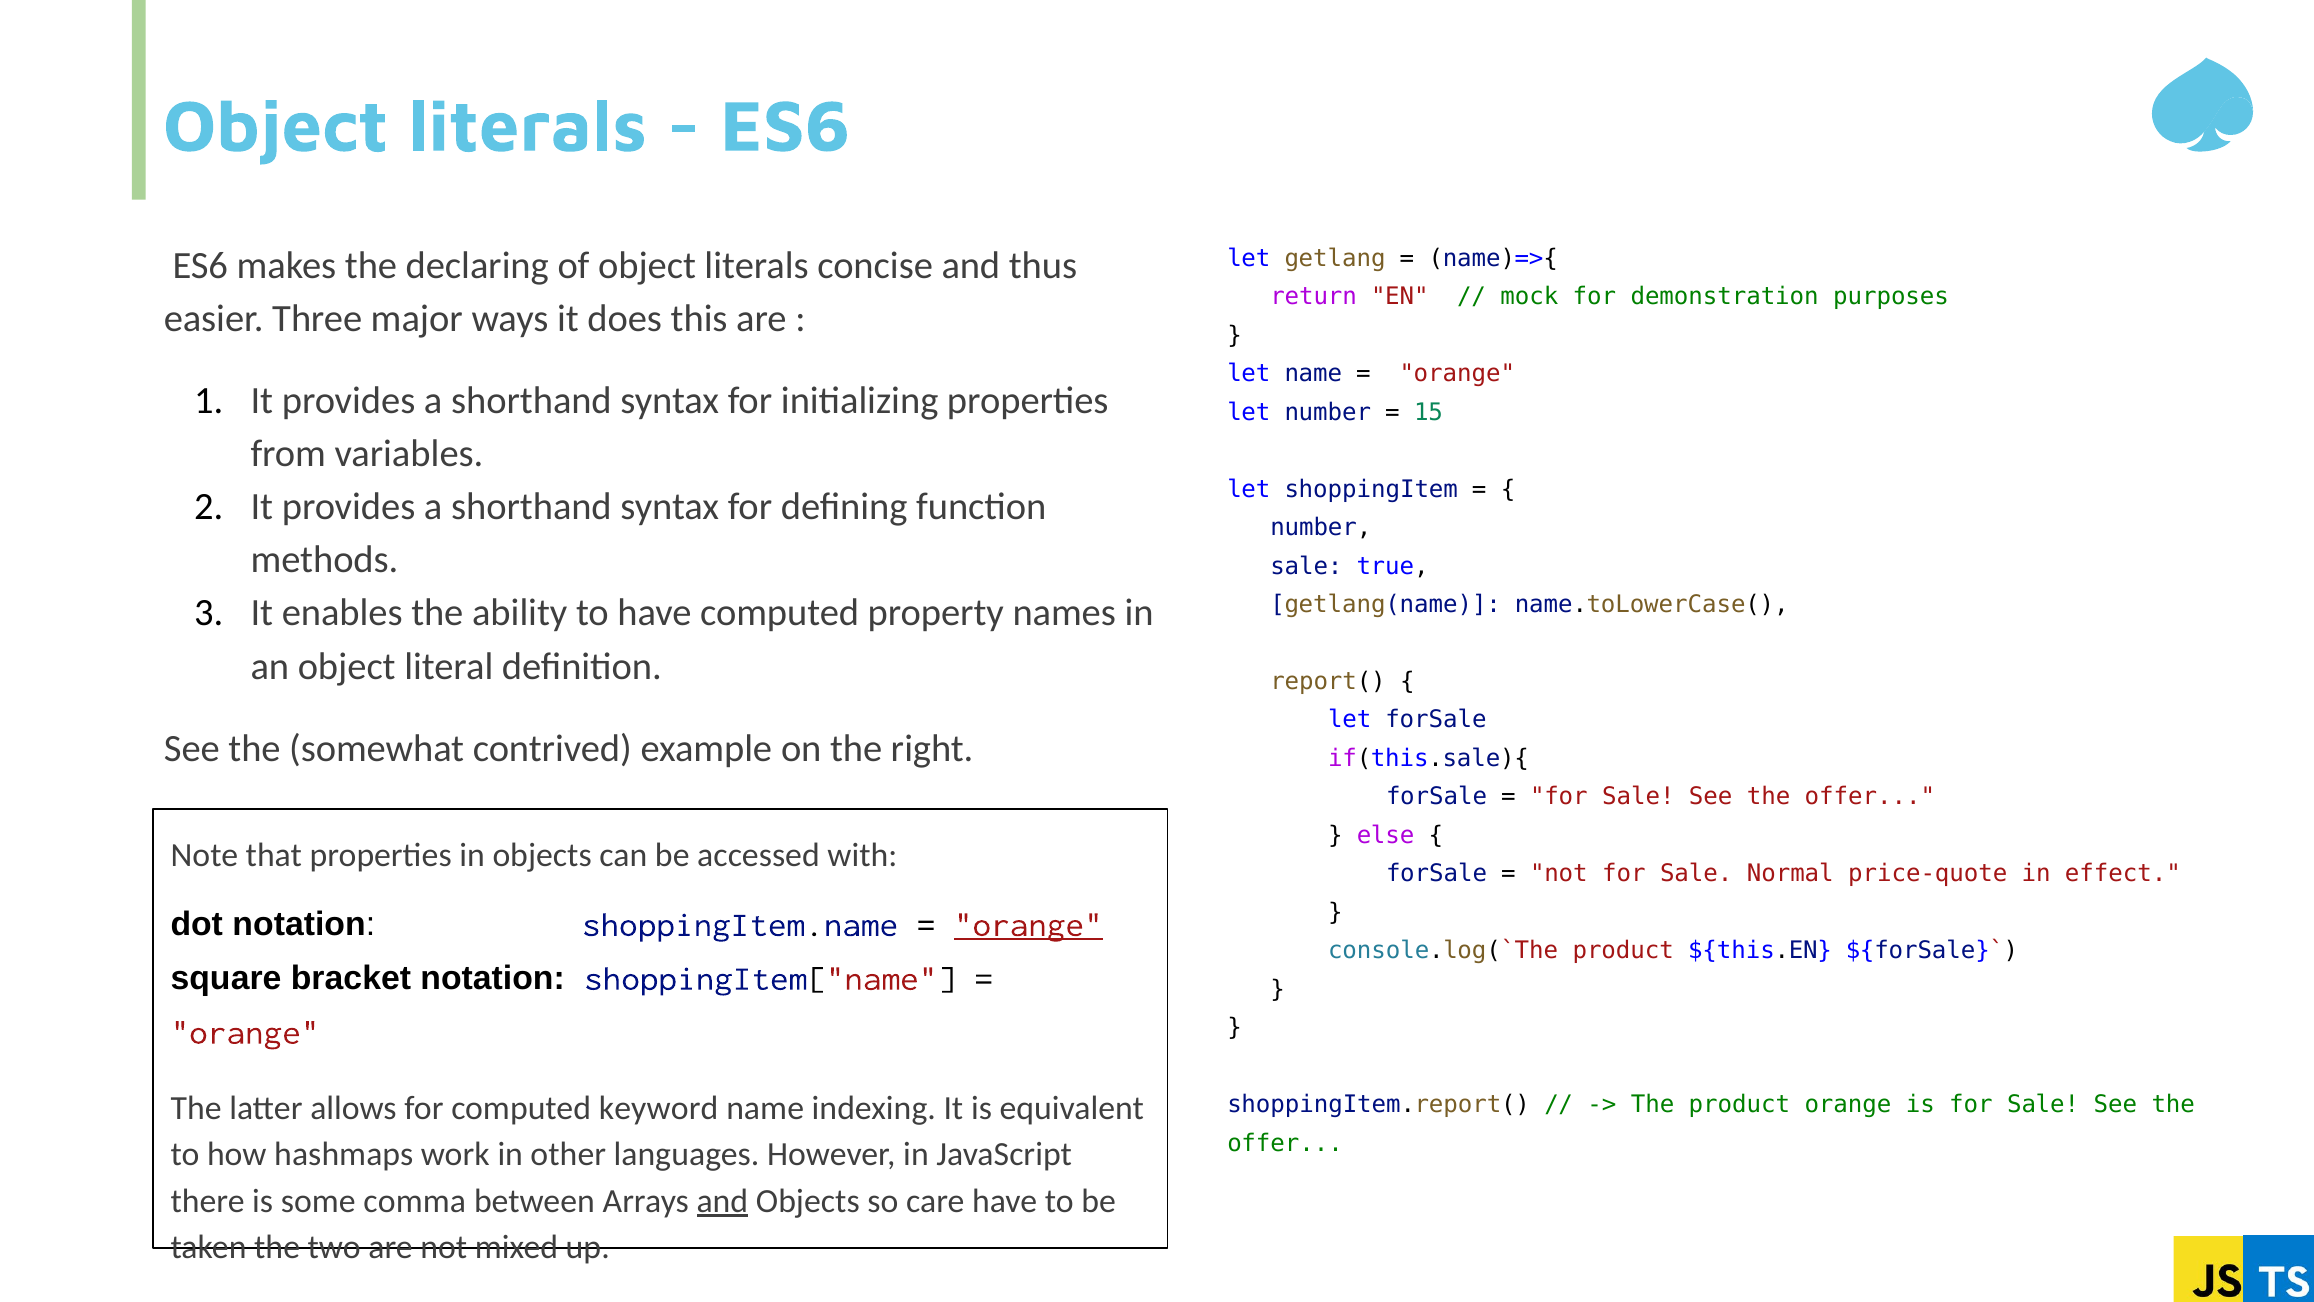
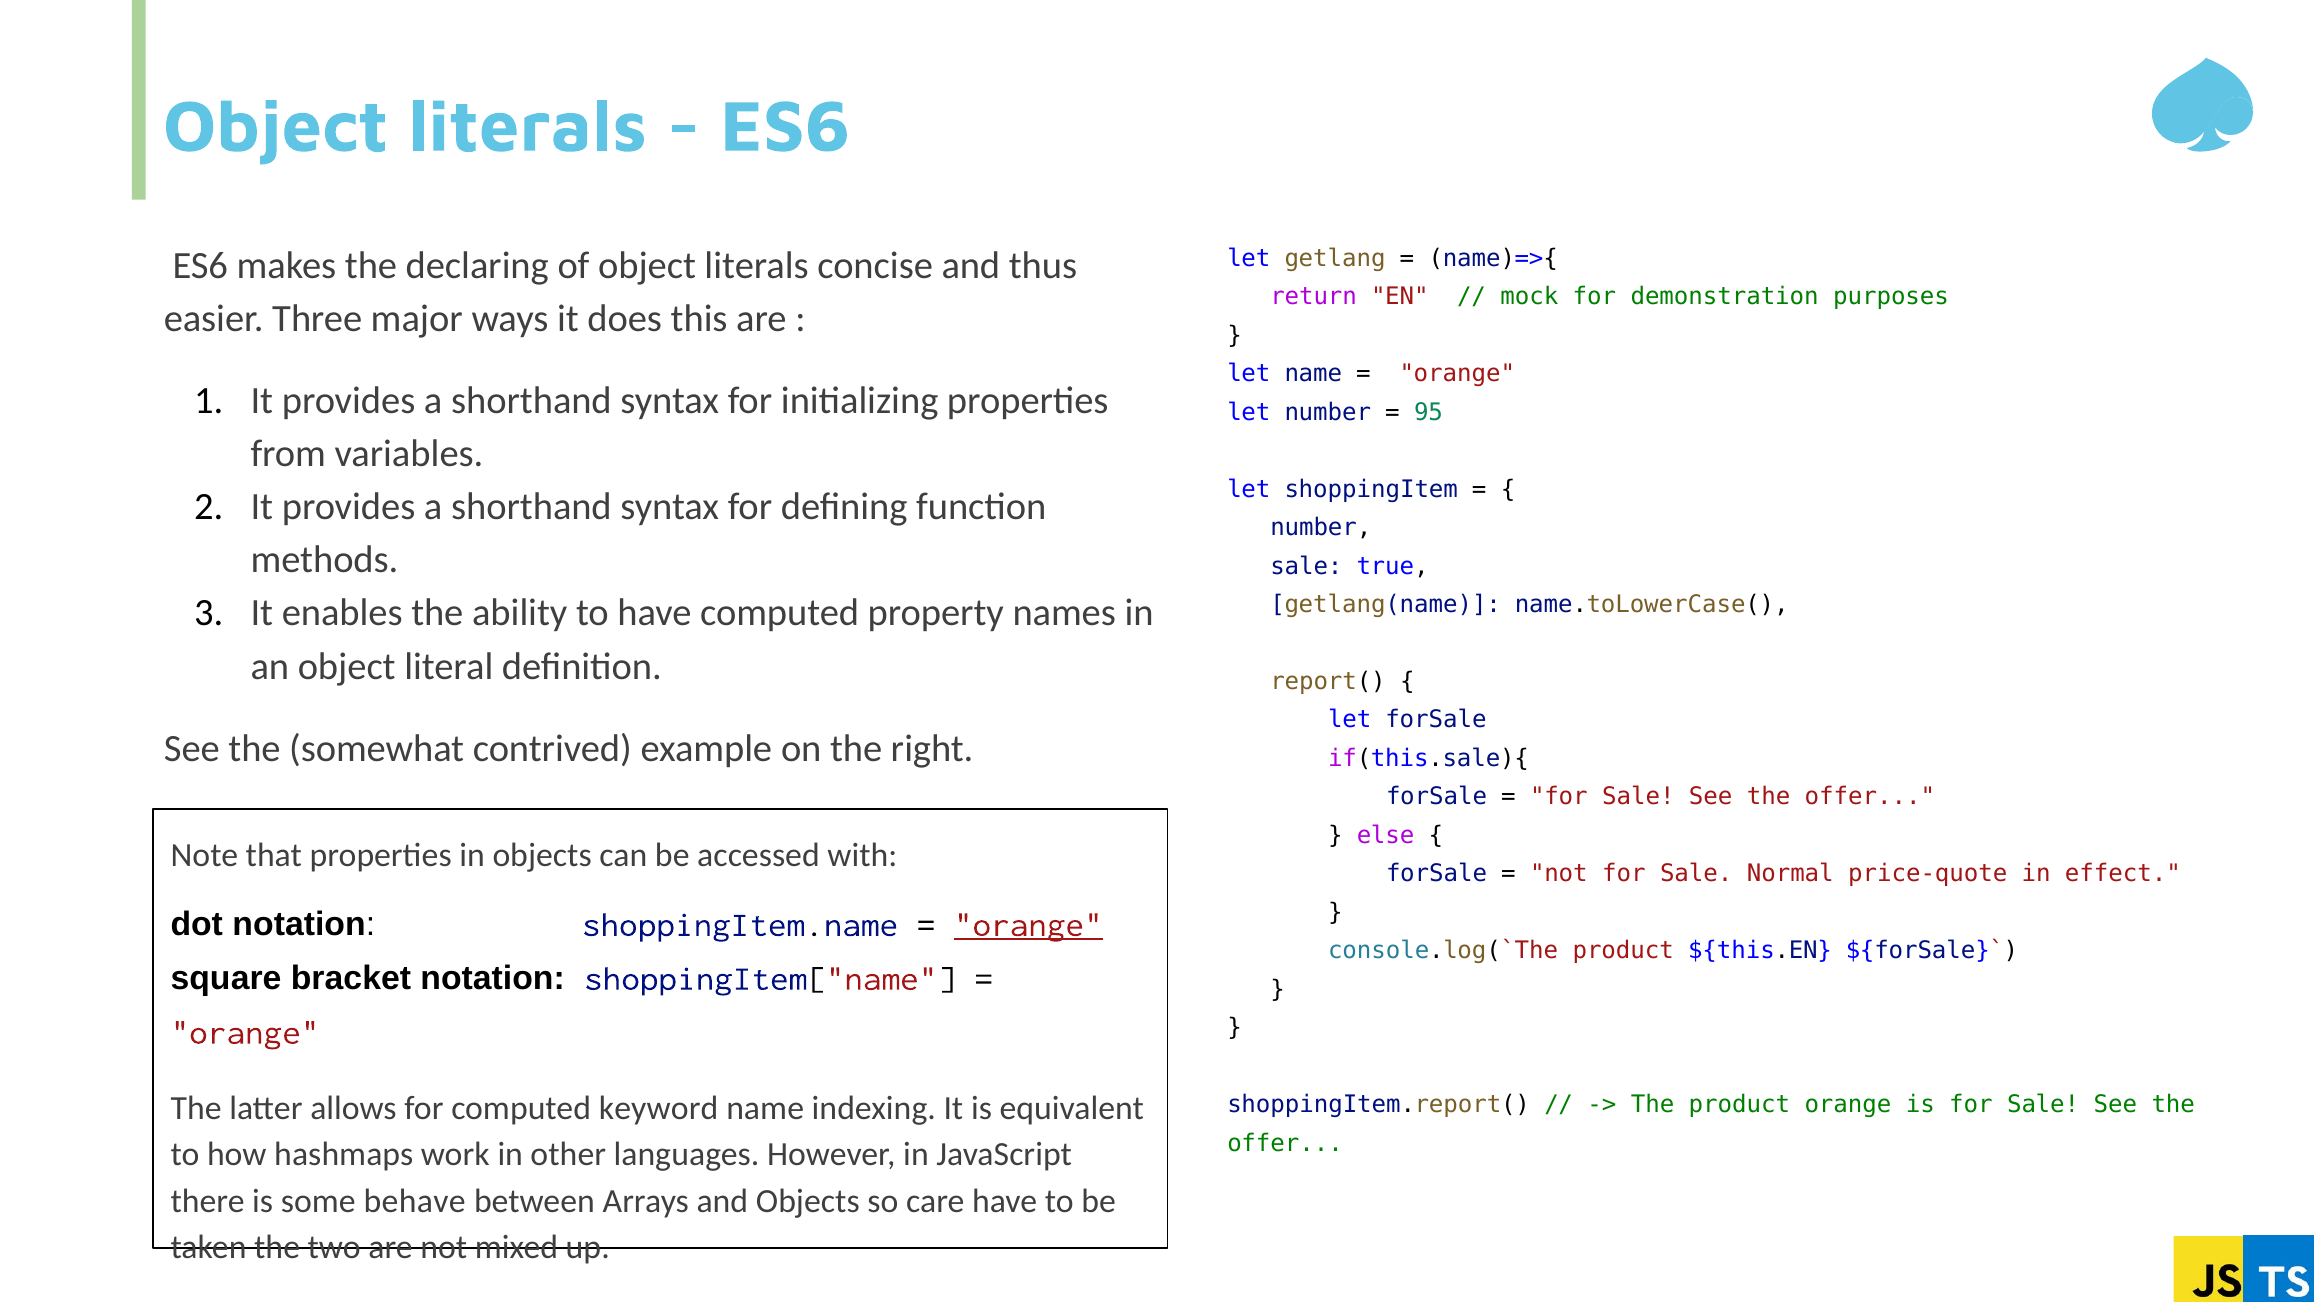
15: 15 -> 95
comma: comma -> behave
and at (722, 1201) underline: present -> none
